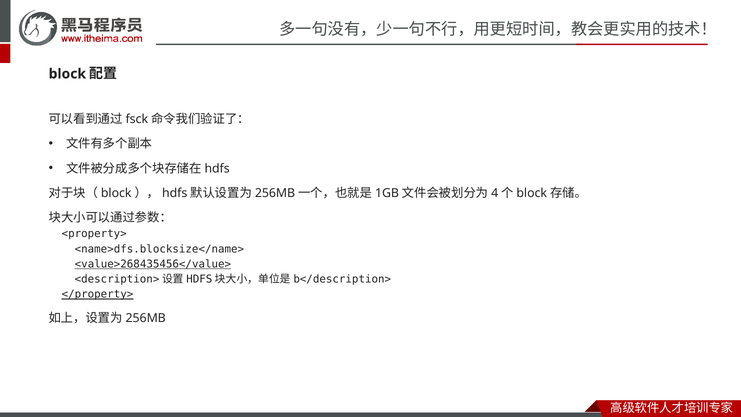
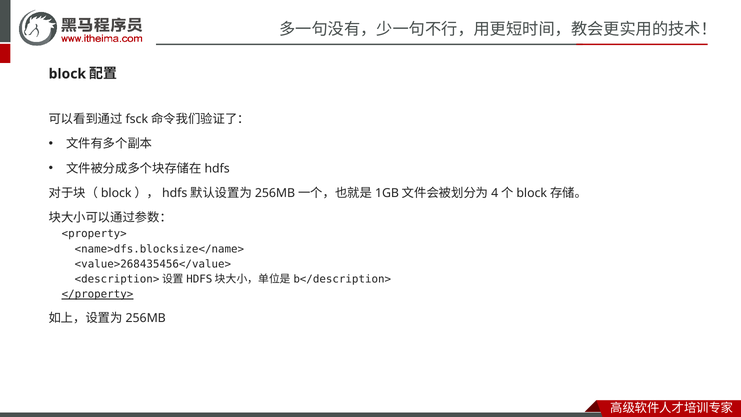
<value>268435456</value> underline: present -> none
